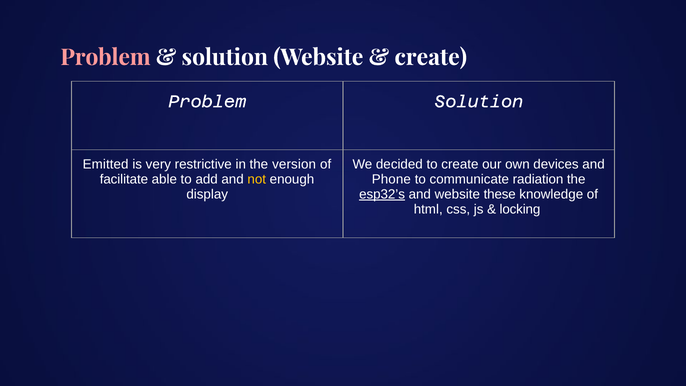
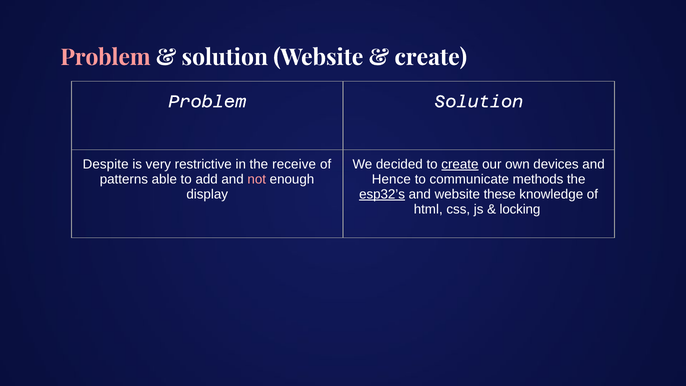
Emitted: Emitted -> Despite
version: version -> receive
create at (460, 164) underline: none -> present
facilitate: facilitate -> patterns
not colour: yellow -> pink
Phone: Phone -> Hence
radiation: radiation -> methods
